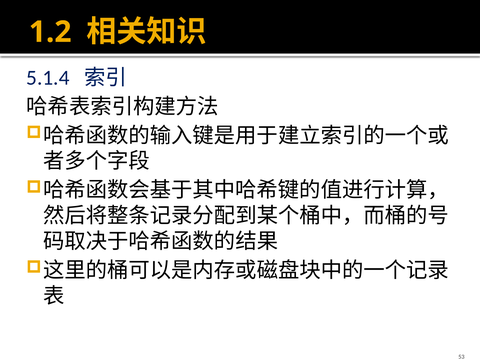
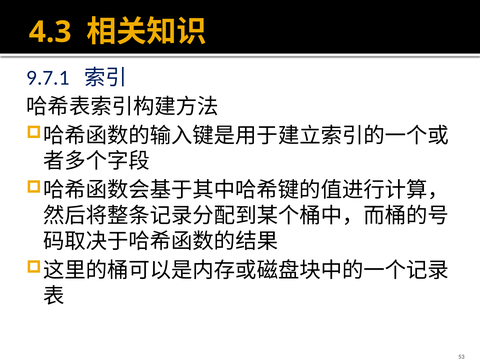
1.2: 1.2 -> 4.3
5.1.4: 5.1.4 -> 9.7.1
